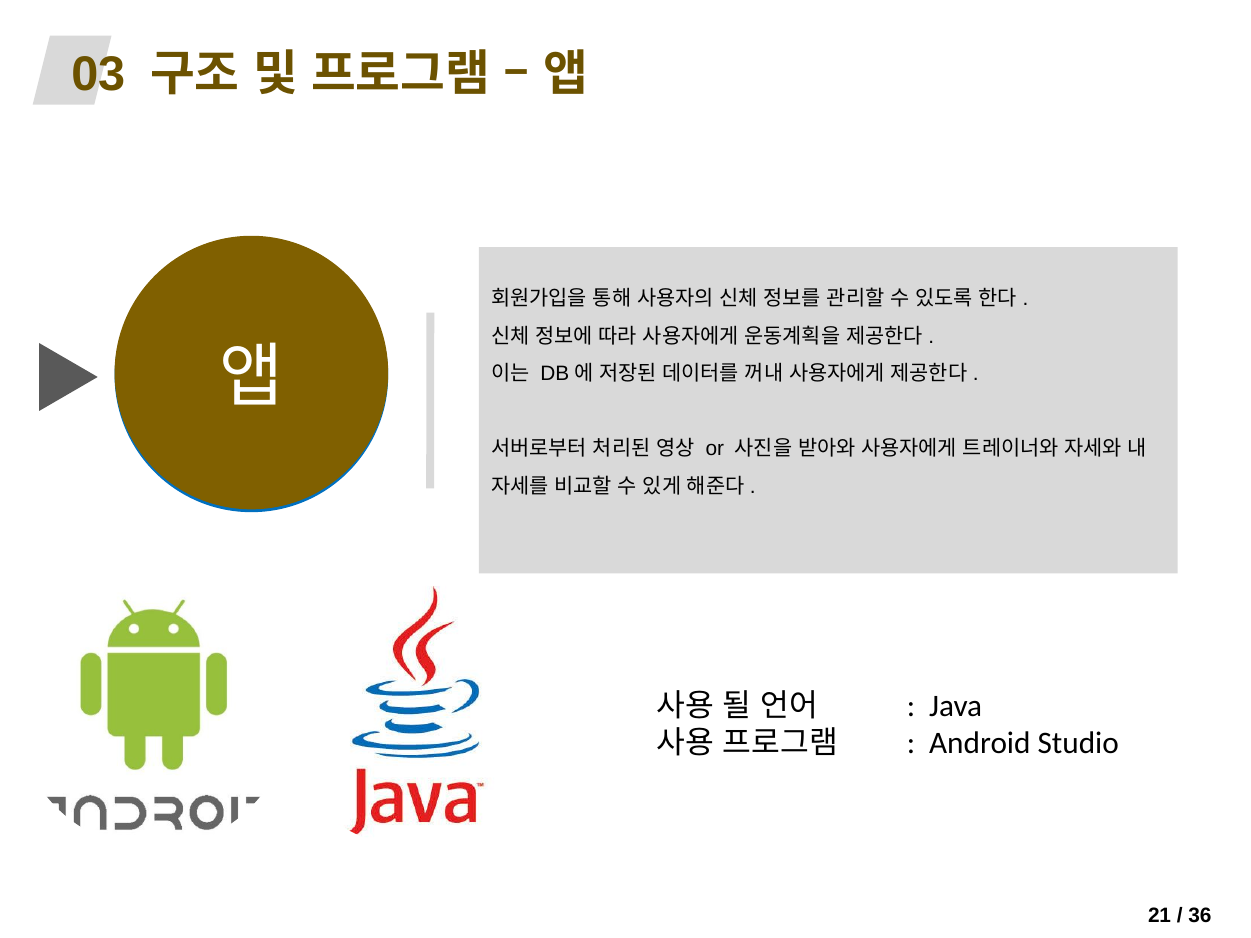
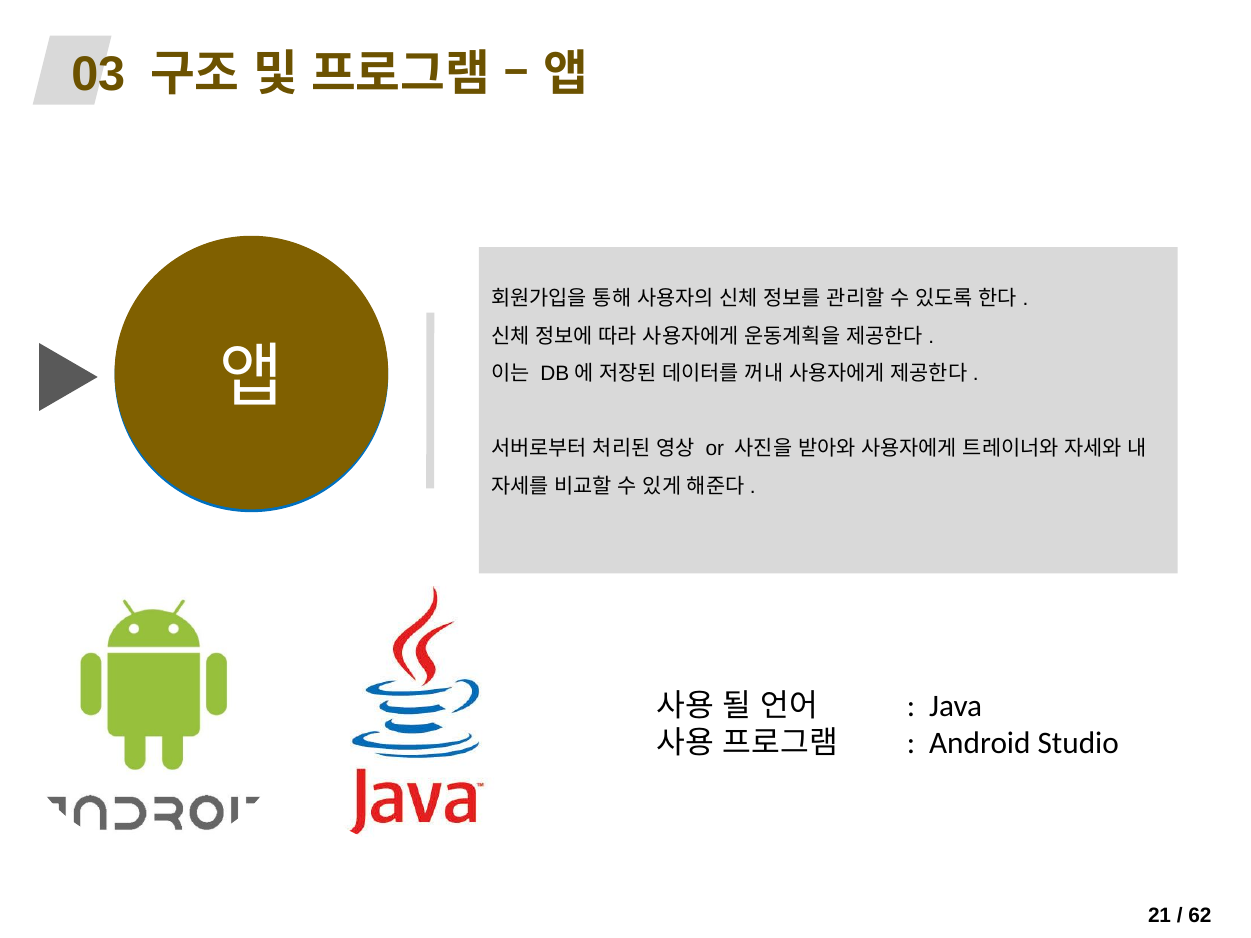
36: 36 -> 62
